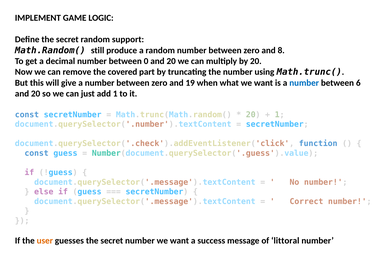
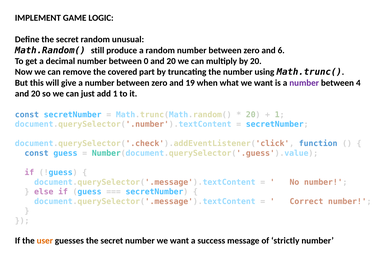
support: support -> unusual
8: 8 -> 6
number at (304, 83) colour: blue -> purple
6: 6 -> 4
littoral: littoral -> strictly
